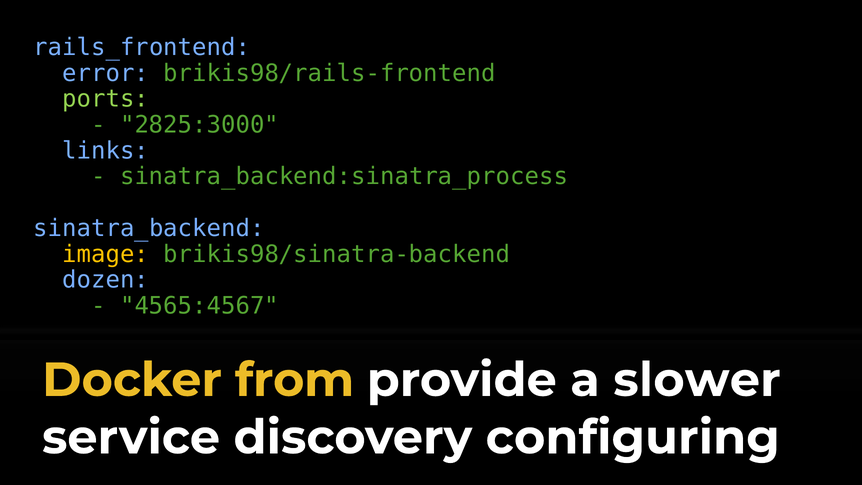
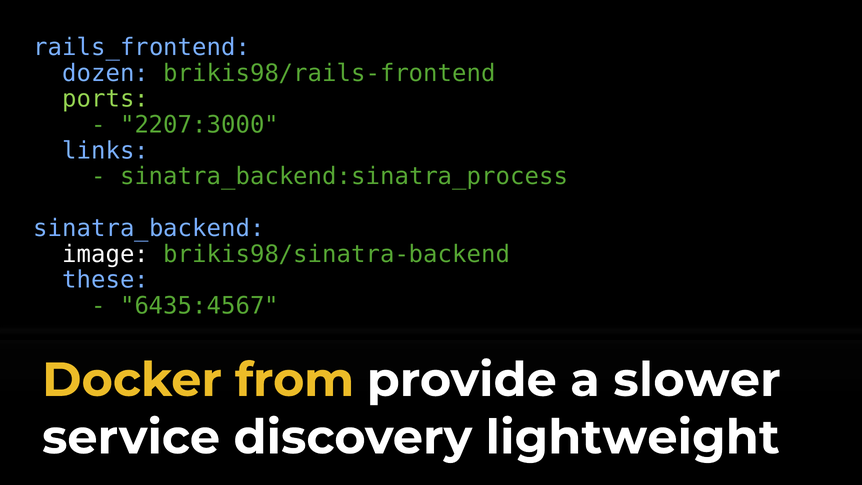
error: error -> dozen
2825:3000: 2825:3000 -> 2207:3000
image colour: yellow -> white
dozen: dozen -> these
4565:4567: 4565:4567 -> 6435:4567
configuring: configuring -> lightweight
